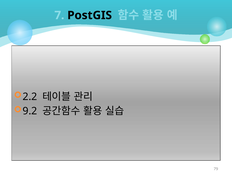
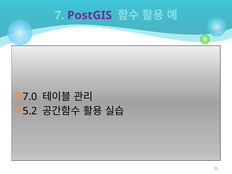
PostGIS colour: black -> purple
2.2: 2.2 -> 7.0
9.2: 9.2 -> 5.2
